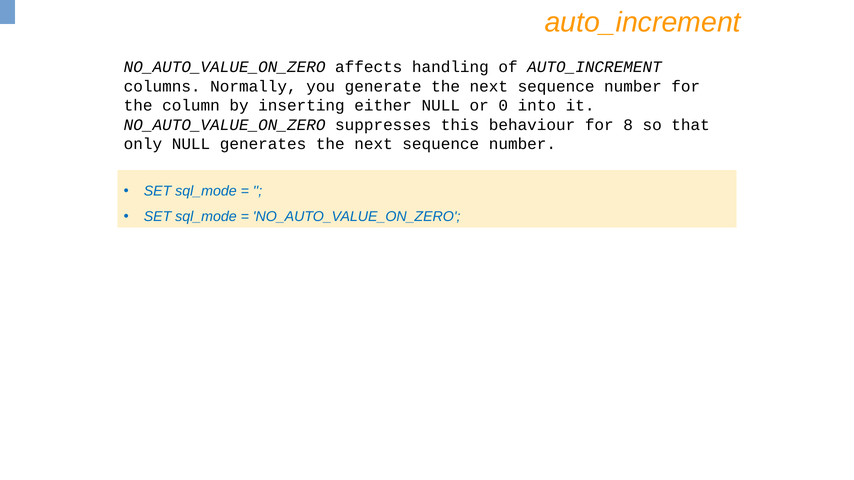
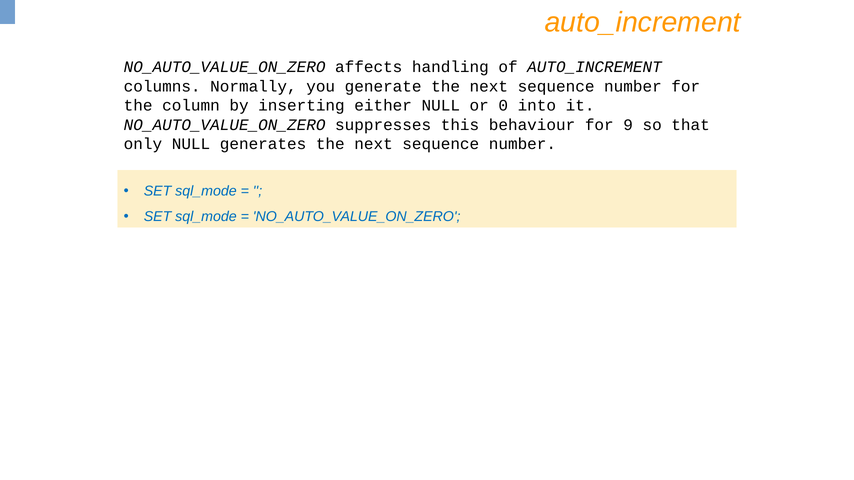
8: 8 -> 9
